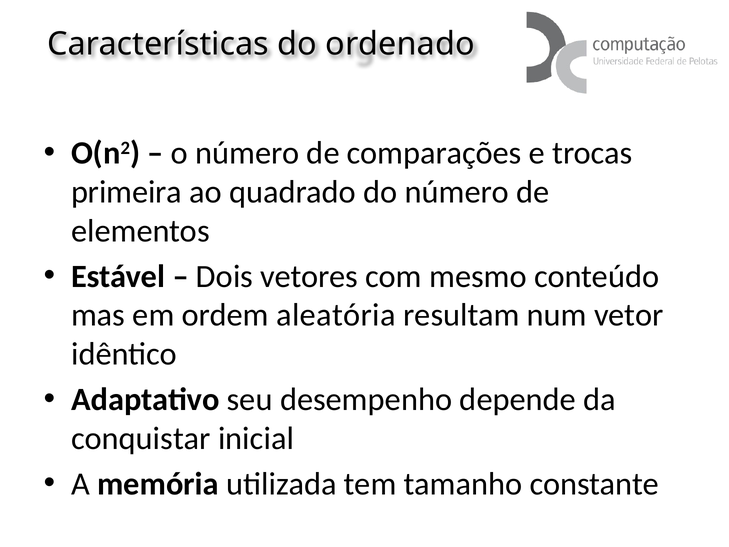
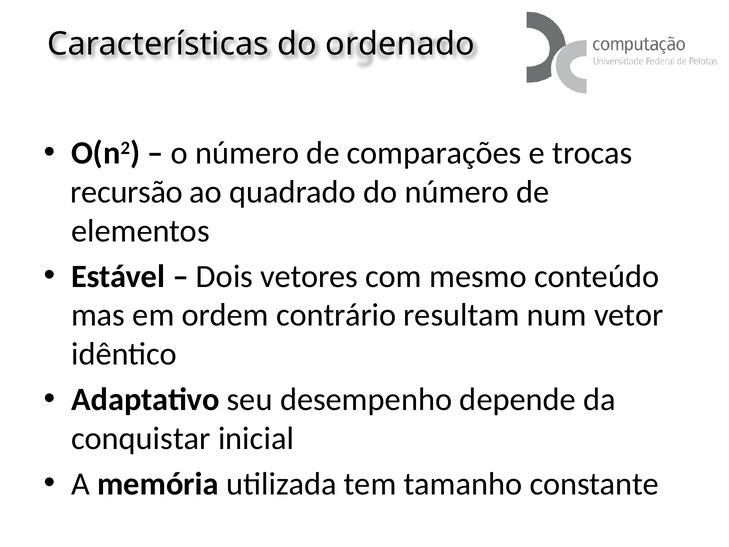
primeira: primeira -> recursão
aleatória: aleatória -> contrário
